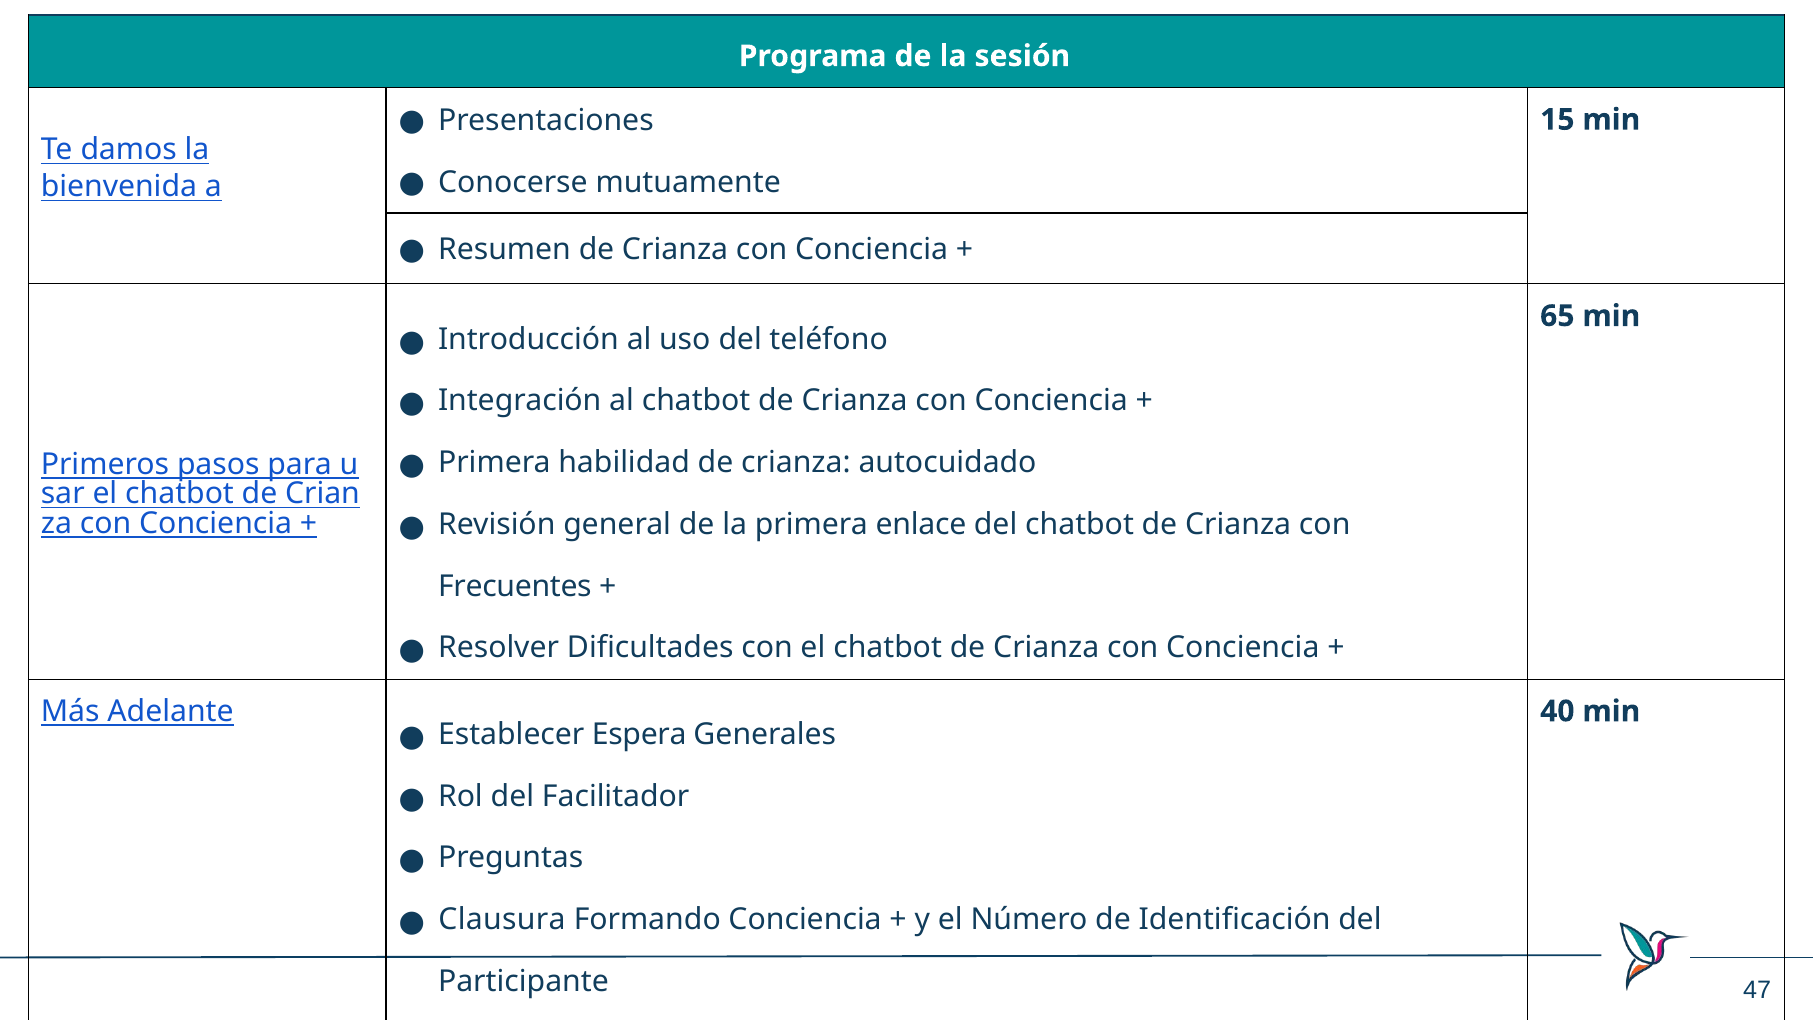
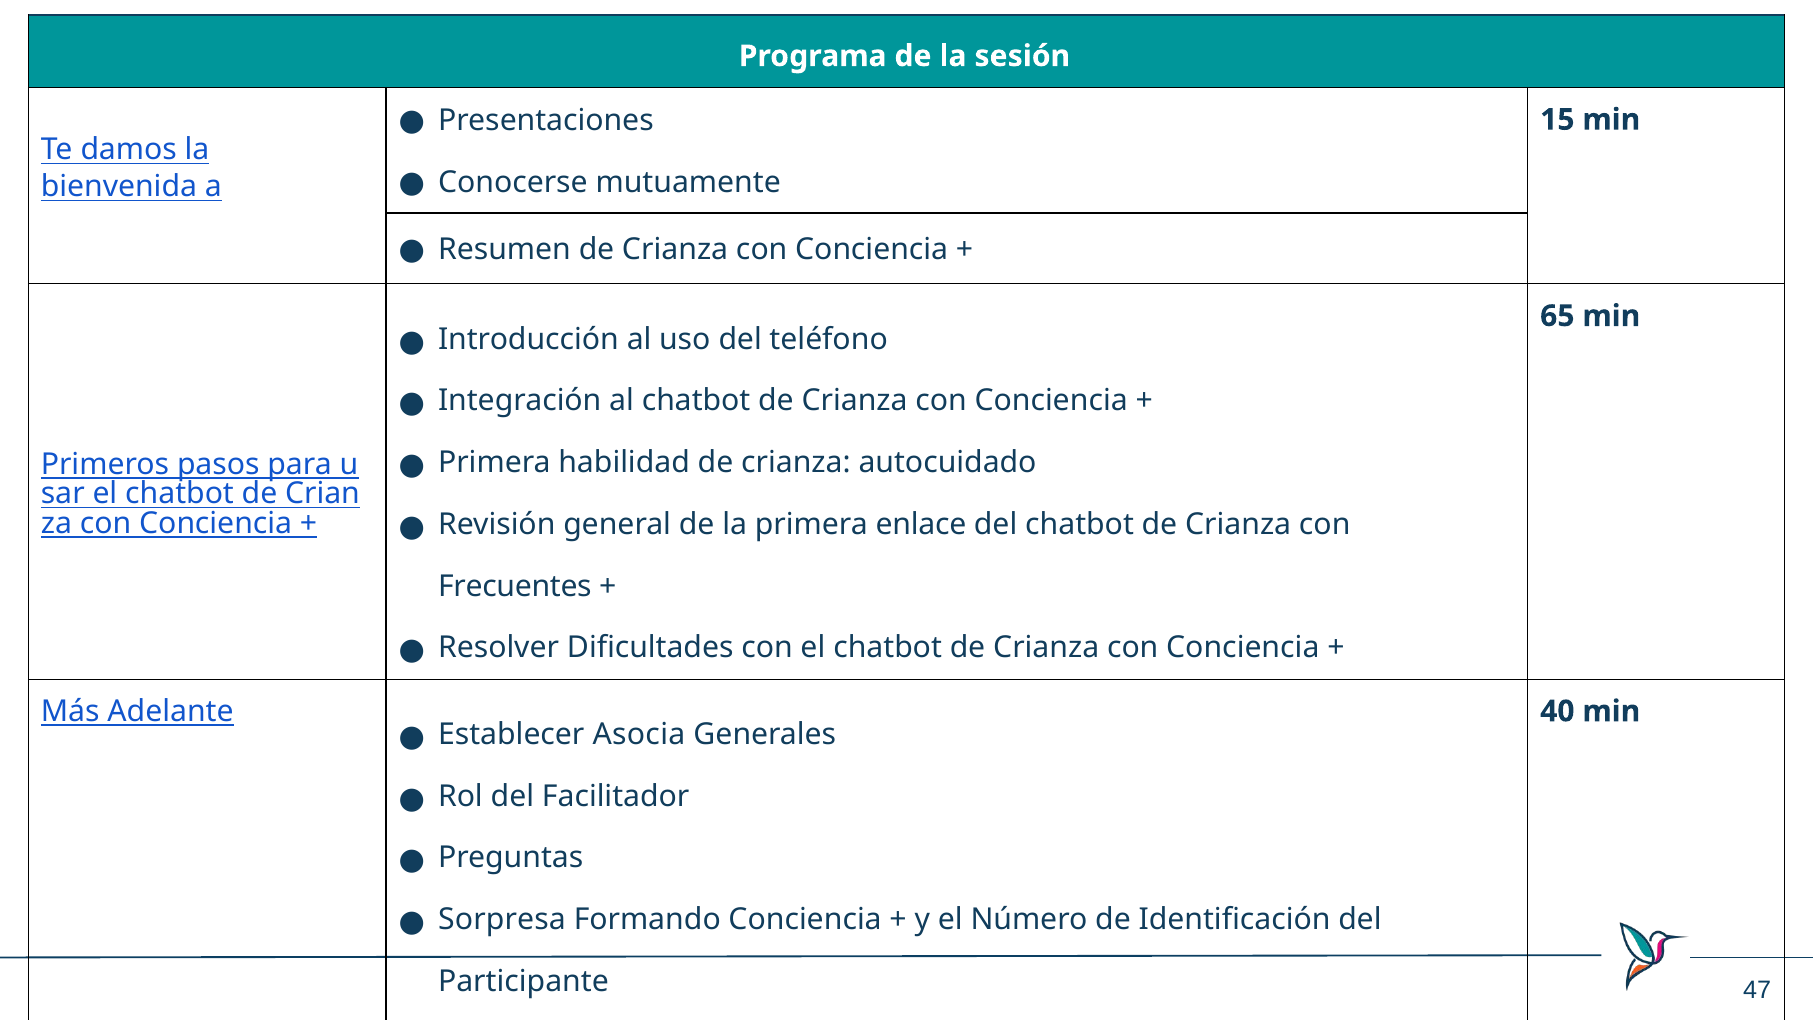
Espera: Espera -> Asocia
Clausura: Clausura -> Sorpresa
